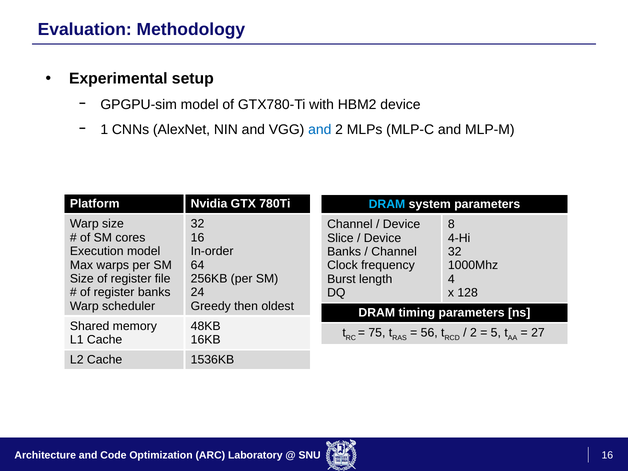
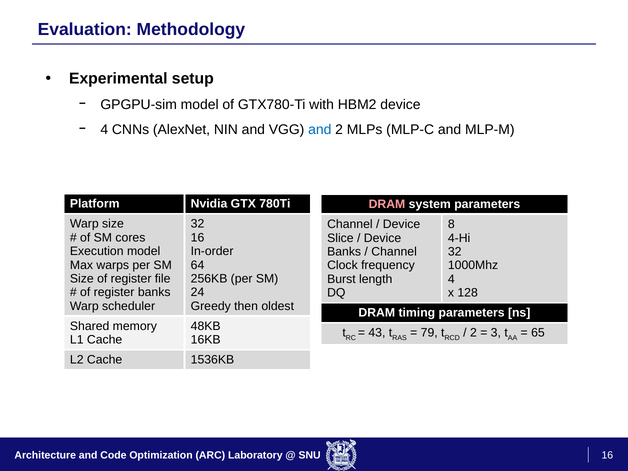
1 at (104, 130): 1 -> 4
DRAM at (387, 204) colour: light blue -> pink
75: 75 -> 43
56: 56 -> 79
5: 5 -> 3
27: 27 -> 65
